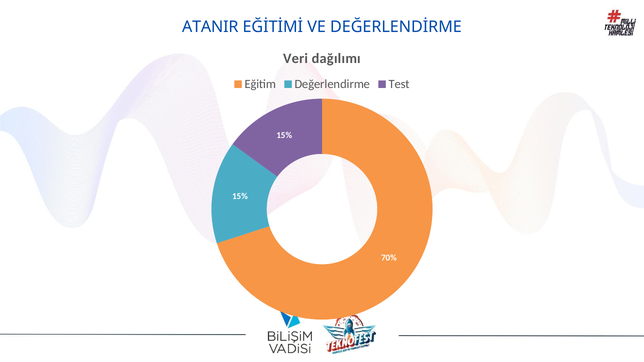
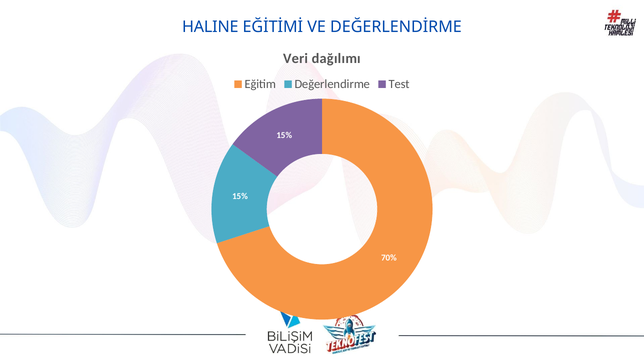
ATANIR: ATANIR -> HALINE
